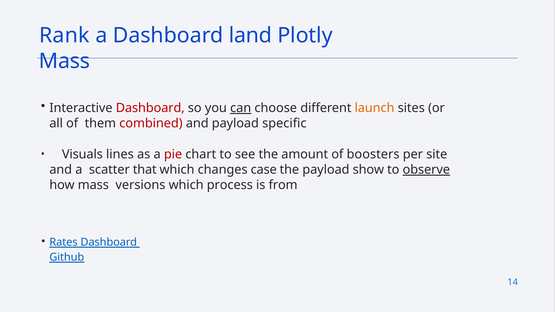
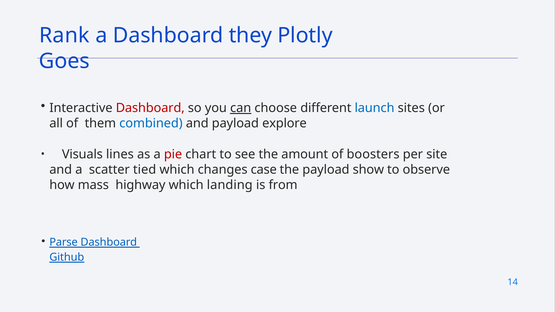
land: land -> they
Mass at (65, 61): Mass -> Goes
launch colour: orange -> blue
combined colour: red -> blue
specific: specific -> explore
that: that -> tied
observe underline: present -> none
versions: versions -> highway
process: process -> landing
Rates: Rates -> Parse
